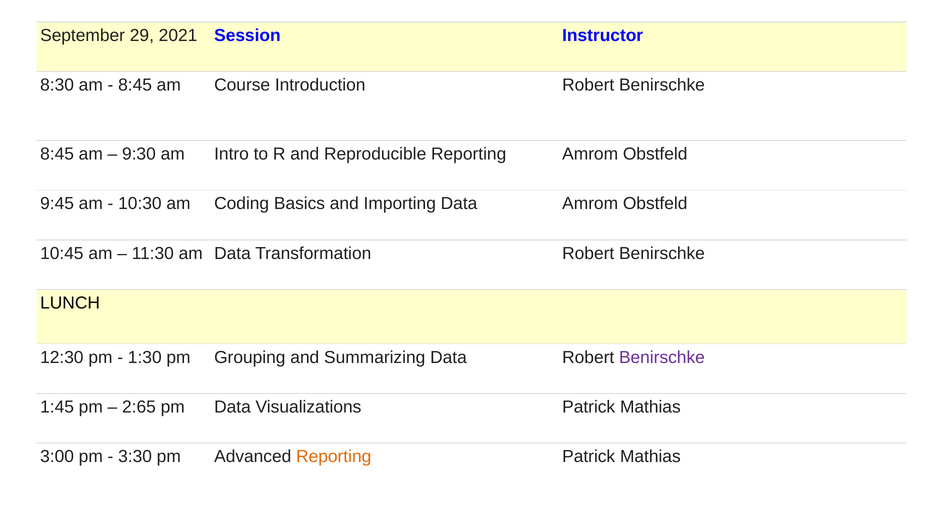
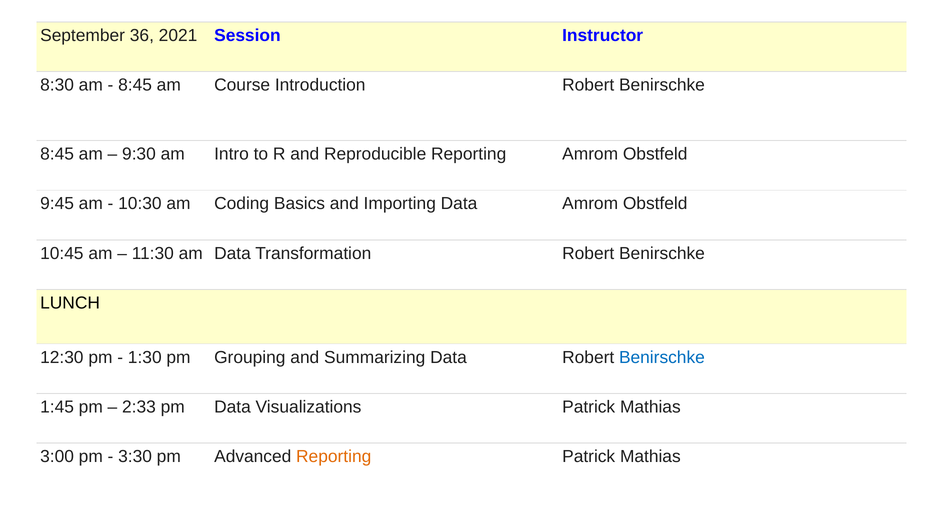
29: 29 -> 36
Benirschke at (662, 357) colour: purple -> blue
2:65: 2:65 -> 2:33
